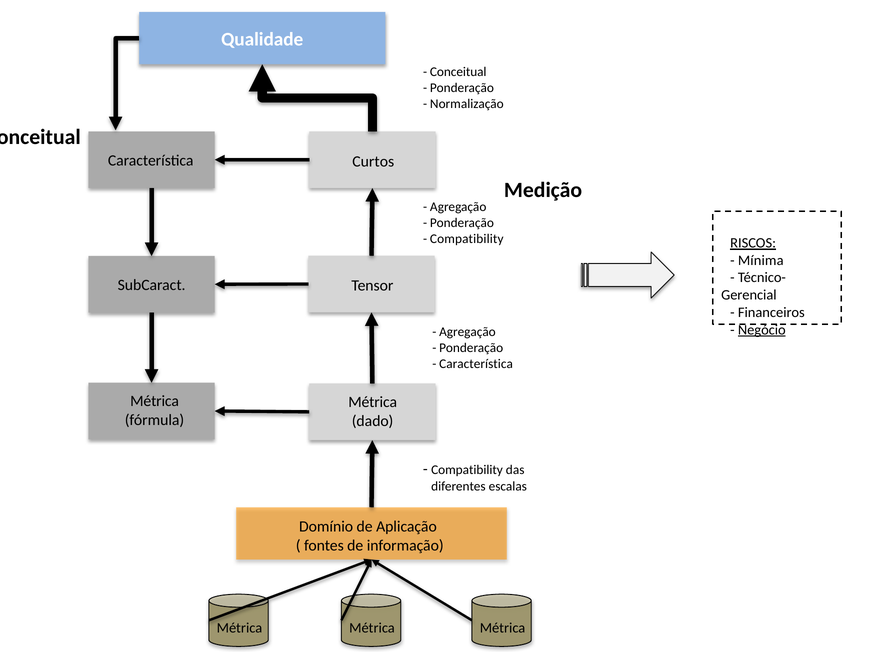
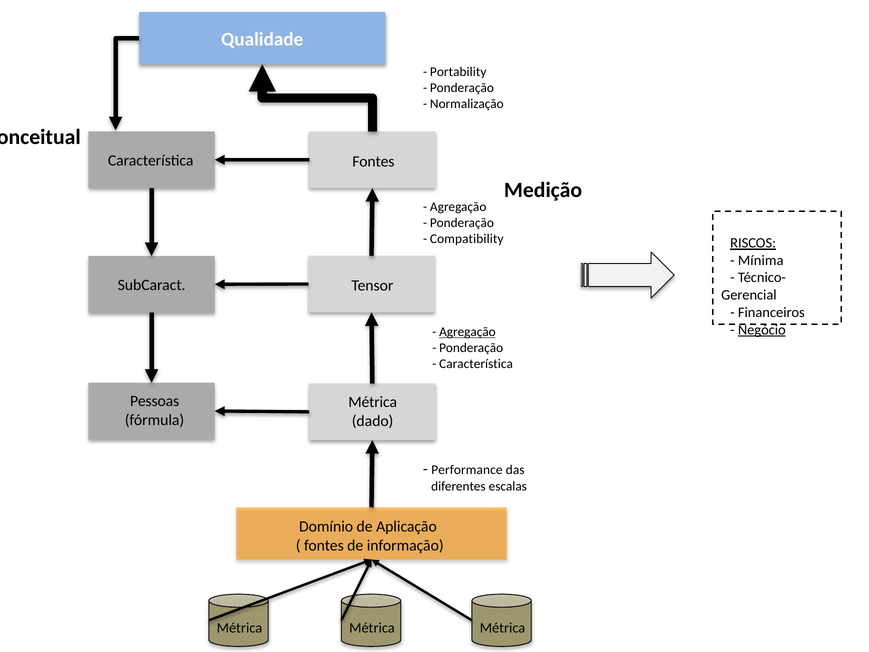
Conceitual at (458, 72): Conceitual -> Portability
Característica Curtos: Curtos -> Fontes
Agregação at (467, 332) underline: none -> present
Métrica at (155, 401): Métrica -> Pessoas
Compatibility at (467, 470): Compatibility -> Performance
